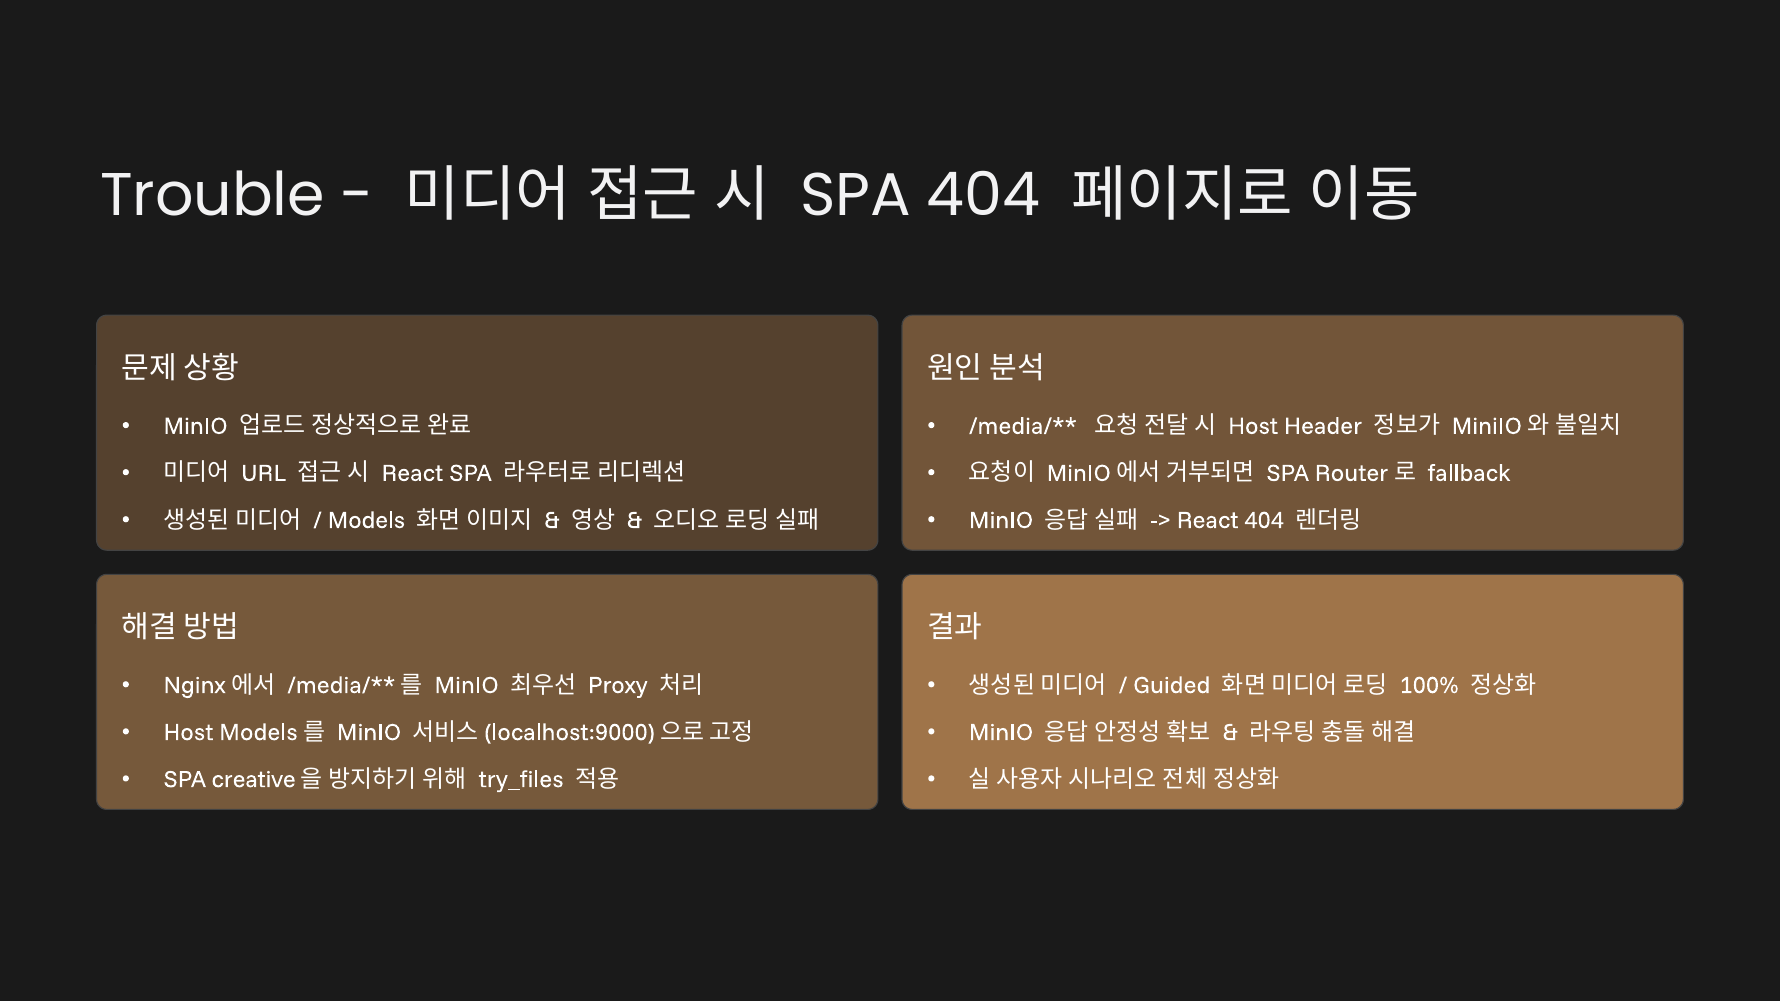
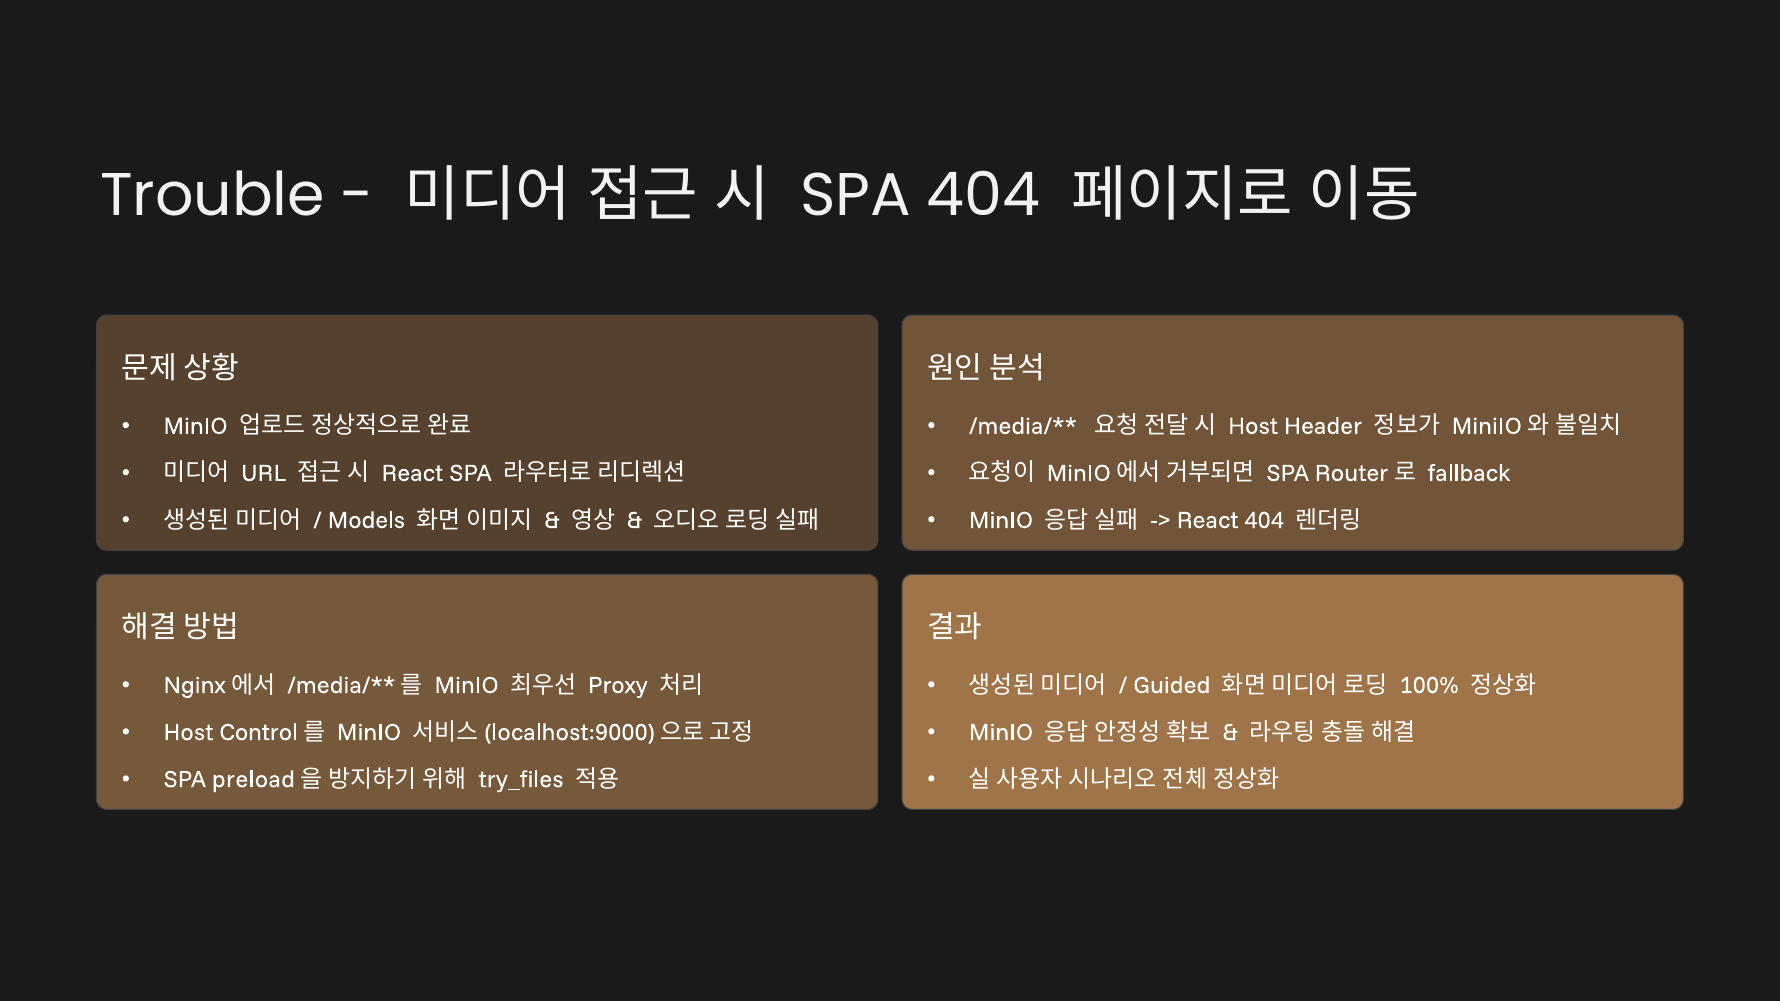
Host Models: Models -> Control
creative: creative -> preload
